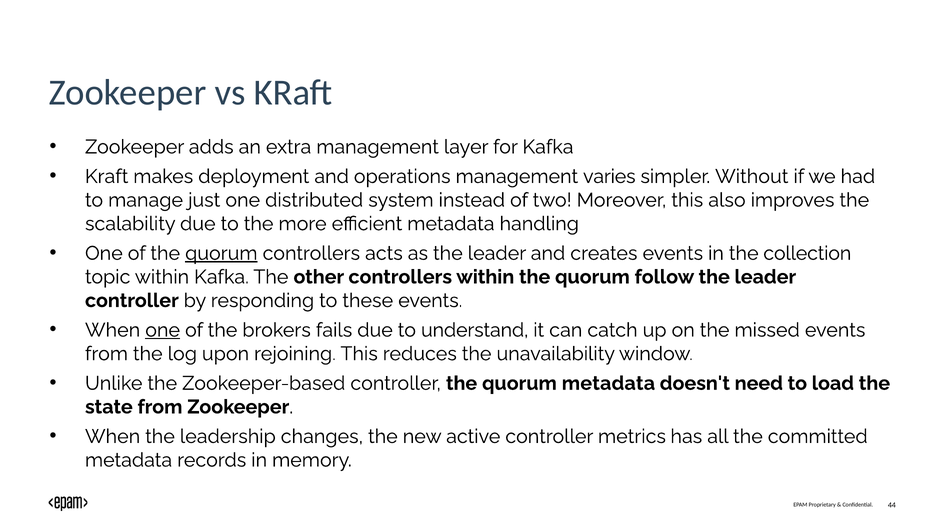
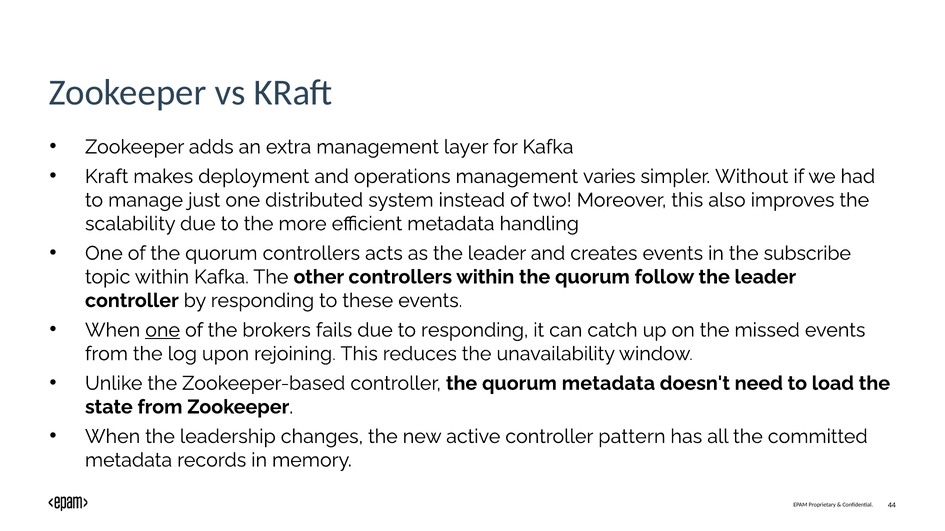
quorum at (221, 254) underline: present -> none
collection: collection -> subscribe
to understand: understand -> responding
metrics: metrics -> pattern
